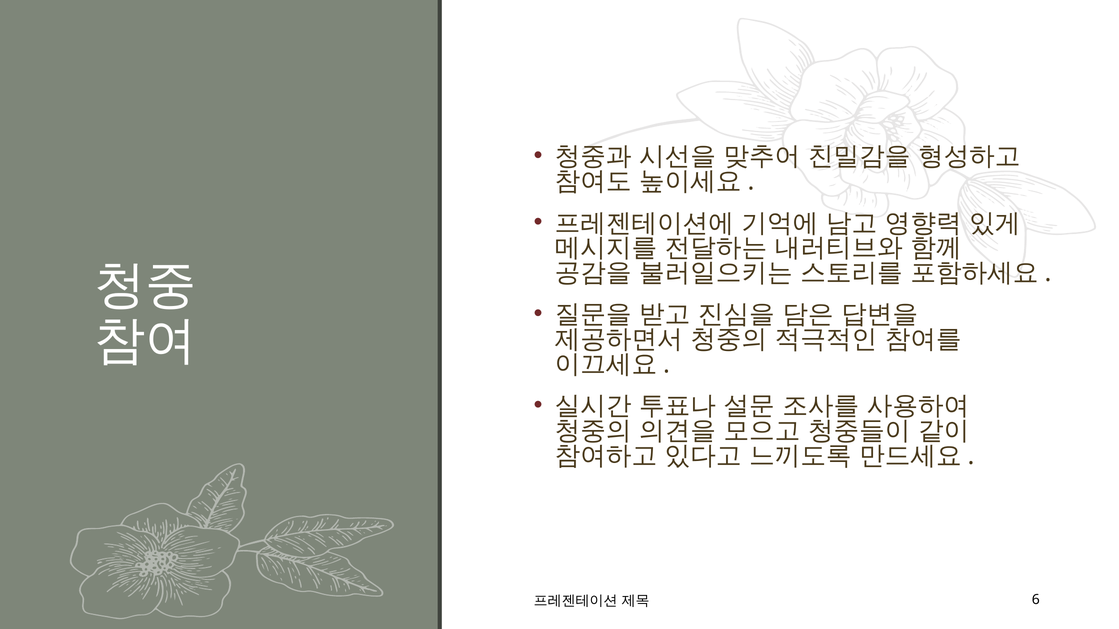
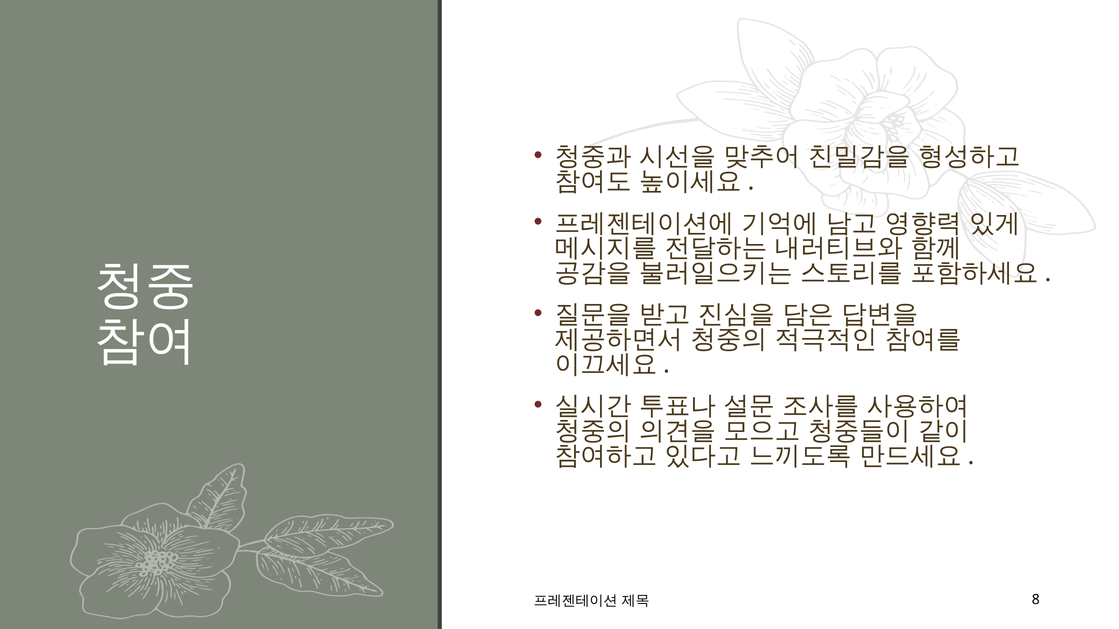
6: 6 -> 8
